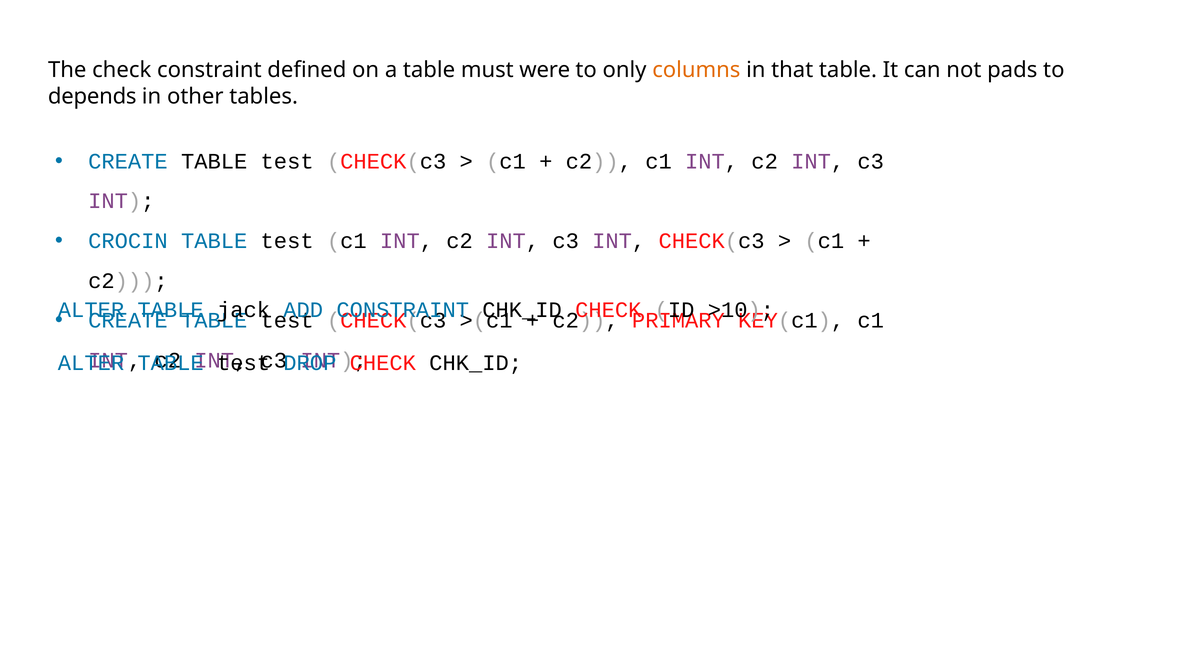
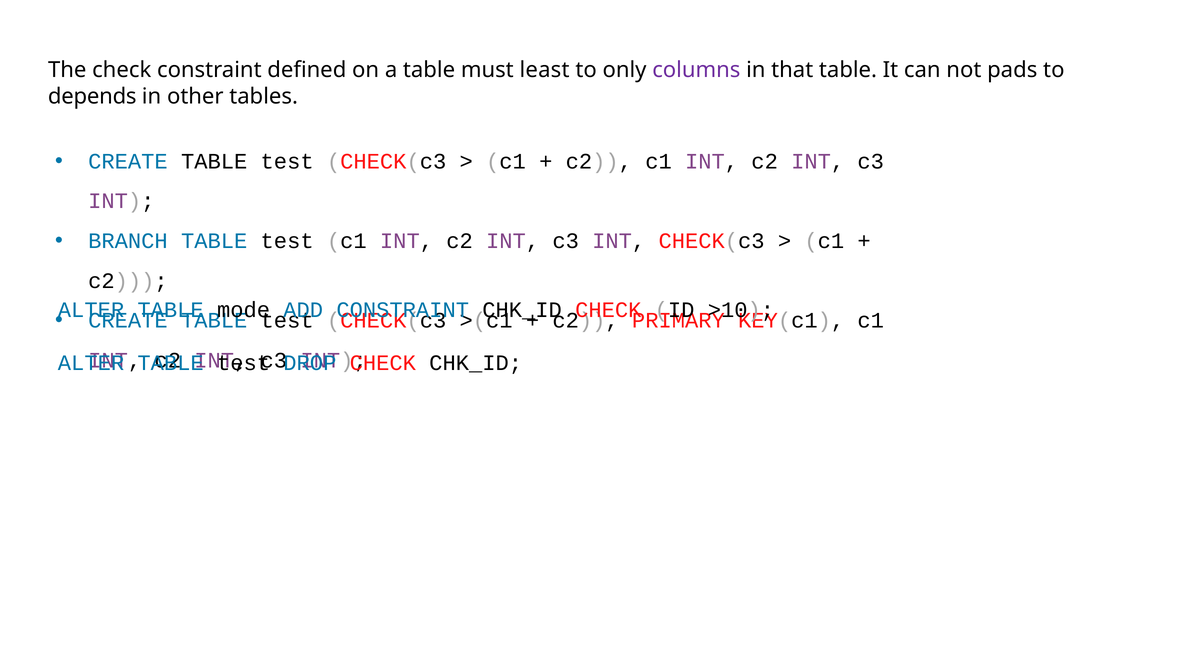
were: were -> least
columns colour: orange -> purple
CROCIN: CROCIN -> BRANCH
jack: jack -> mode
